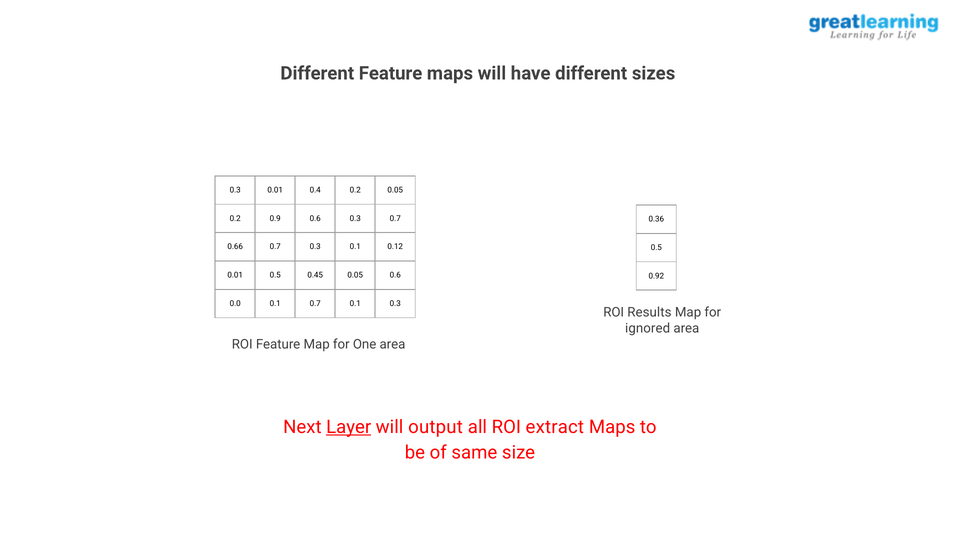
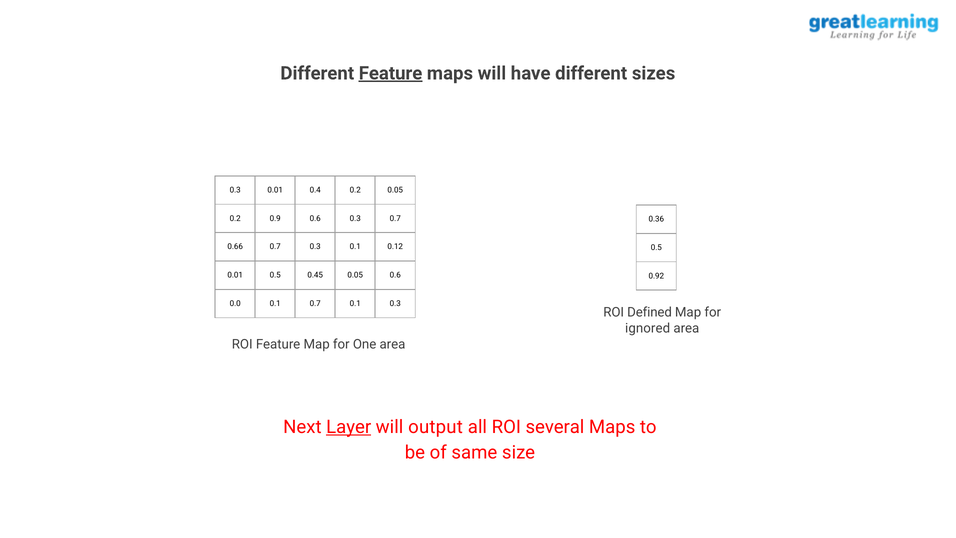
Feature at (390, 73) underline: none -> present
Results: Results -> Defined
extract: extract -> several
